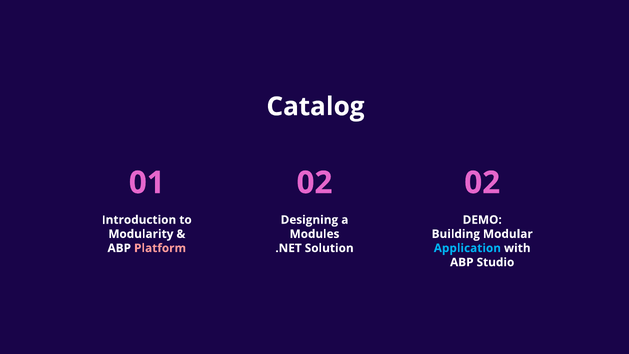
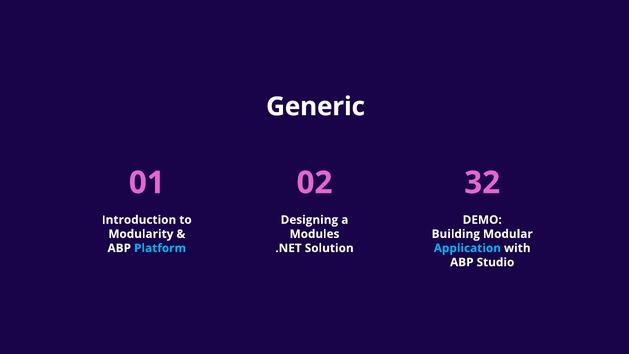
Catalog: Catalog -> Generic
01 02: 02 -> 32
Platform colour: pink -> light blue
